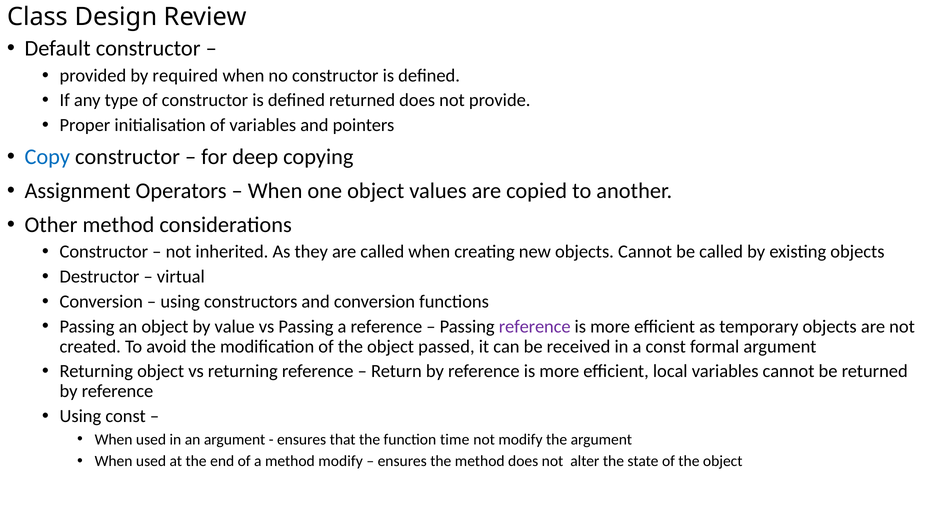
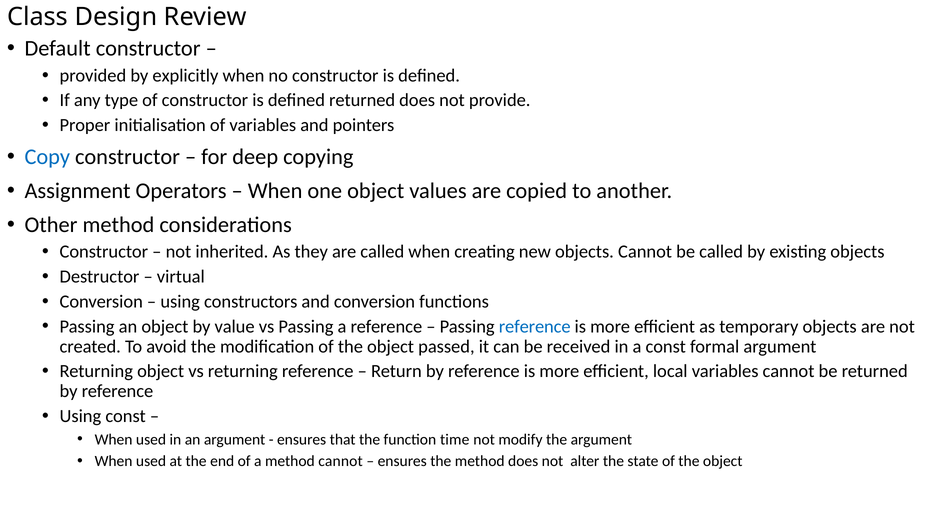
required: required -> explicitly
reference at (535, 326) colour: purple -> blue
method modify: modify -> cannot
